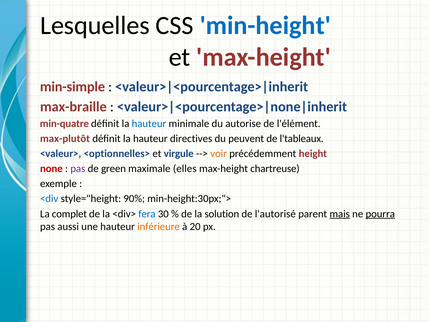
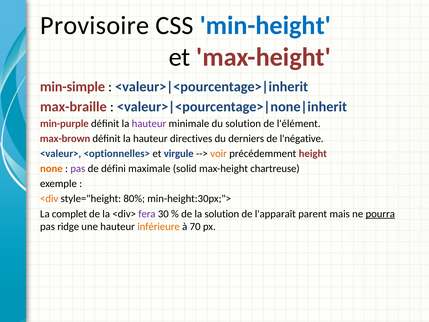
Lesquelles: Lesquelles -> Provisoire
min-quatre: min-quatre -> min-purple
hauteur at (149, 124) colour: blue -> purple
du autorise: autorise -> solution
max-plutôt: max-plutôt -> max-brown
peuvent: peuvent -> derniers
l'tableaux: l'tableaux -> l'négative
none colour: red -> orange
green: green -> défini
elles: elles -> solid
<div colour: blue -> orange
90%: 90% -> 80%
fera colour: blue -> purple
l'autorisé: l'autorisé -> l'apparaît
mais underline: present -> none
aussi: aussi -> ridge
20: 20 -> 70
